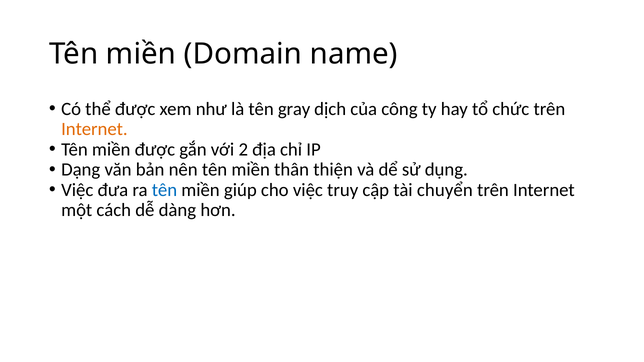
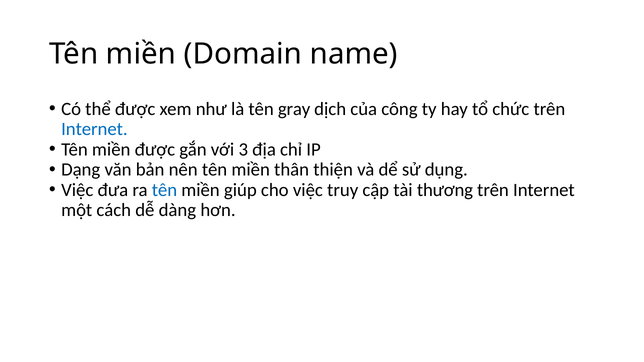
Internet at (94, 129) colour: orange -> blue
2: 2 -> 3
chuyển: chuyển -> thương
